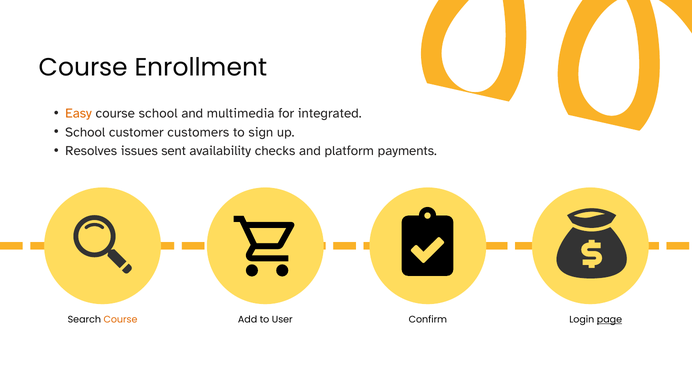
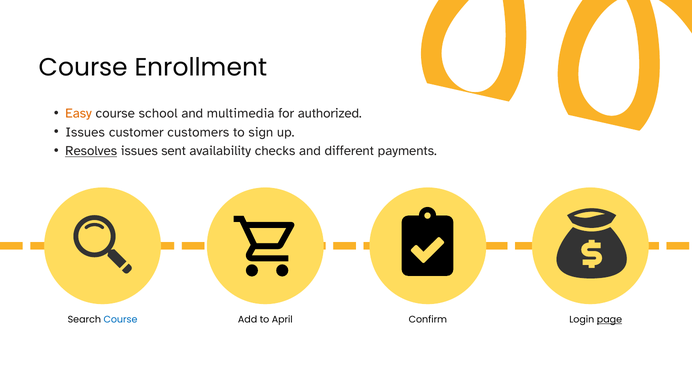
integrated: integrated -> authorized
School at (85, 132): School -> Issues
Resolves underline: none -> present
platform: platform -> different
Course at (121, 320) colour: orange -> blue
User: User -> April
